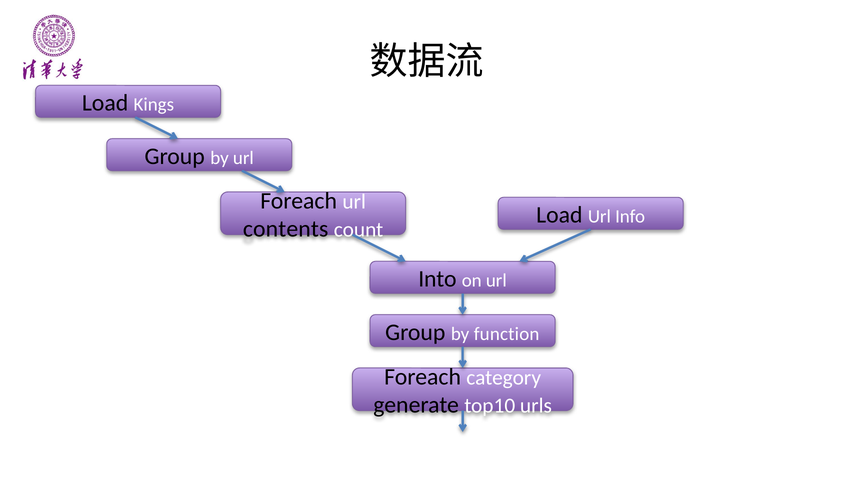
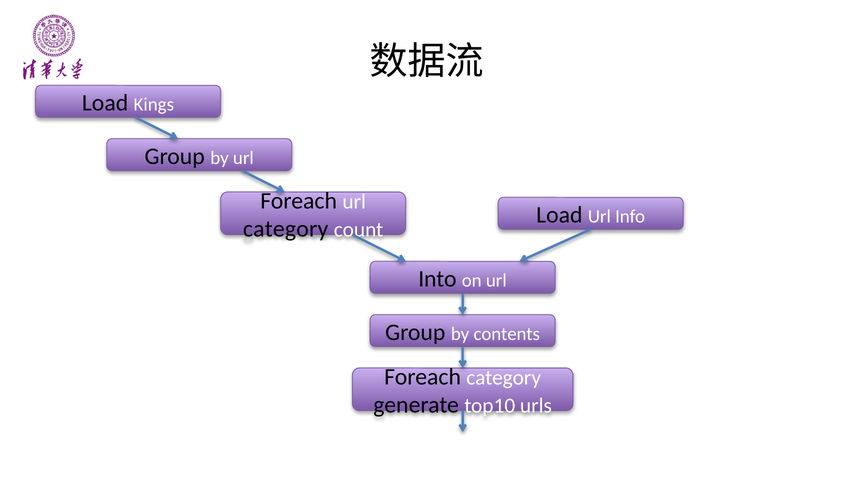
contents at (286, 229): contents -> category
function: function -> contents
